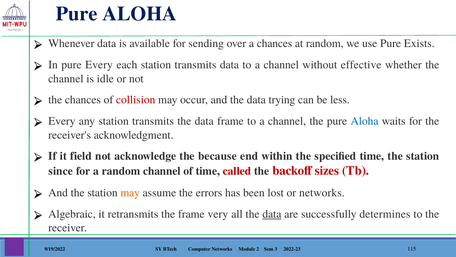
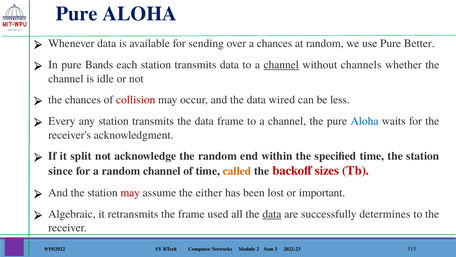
Exists: Exists -> Better
pure Every: Every -> Bands
channel at (281, 65) underline: none -> present
effective: effective -> channels
trying: trying -> wired
field: field -> split
the because: because -> random
called colour: red -> orange
may at (130, 192) colour: orange -> red
errors: errors -> either
or networks: networks -> important
very: very -> used
